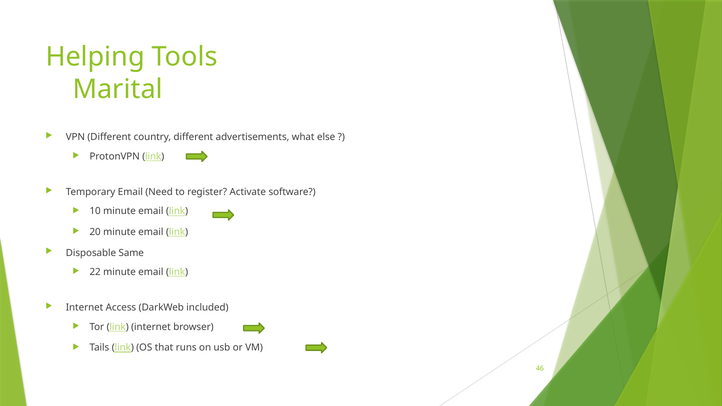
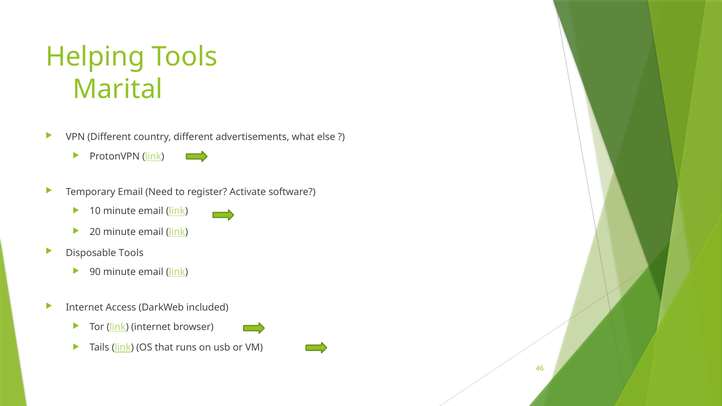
Disposable Same: Same -> Tools
22: 22 -> 90
